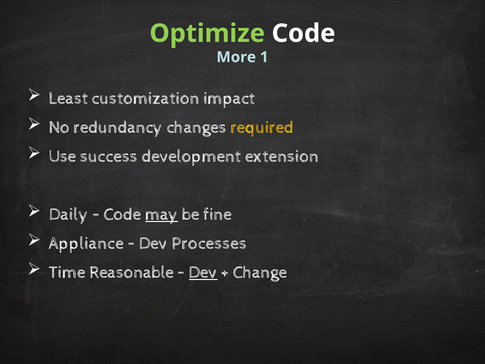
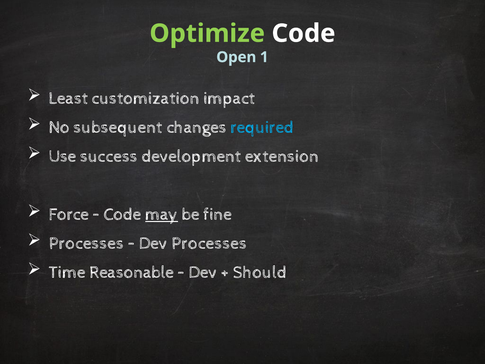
More: More -> Open
redundancy: redundancy -> subsequent
required colour: yellow -> light blue
Daily: Daily -> Force
Appliance at (86, 243): Appliance -> Processes
Dev at (203, 272) underline: present -> none
Change: Change -> Should
